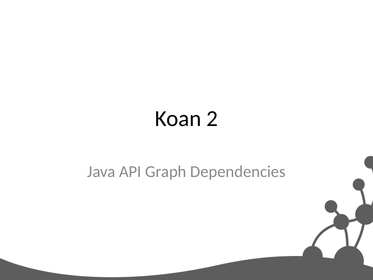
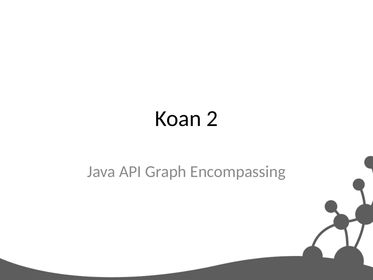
Dependencies: Dependencies -> Encompassing
